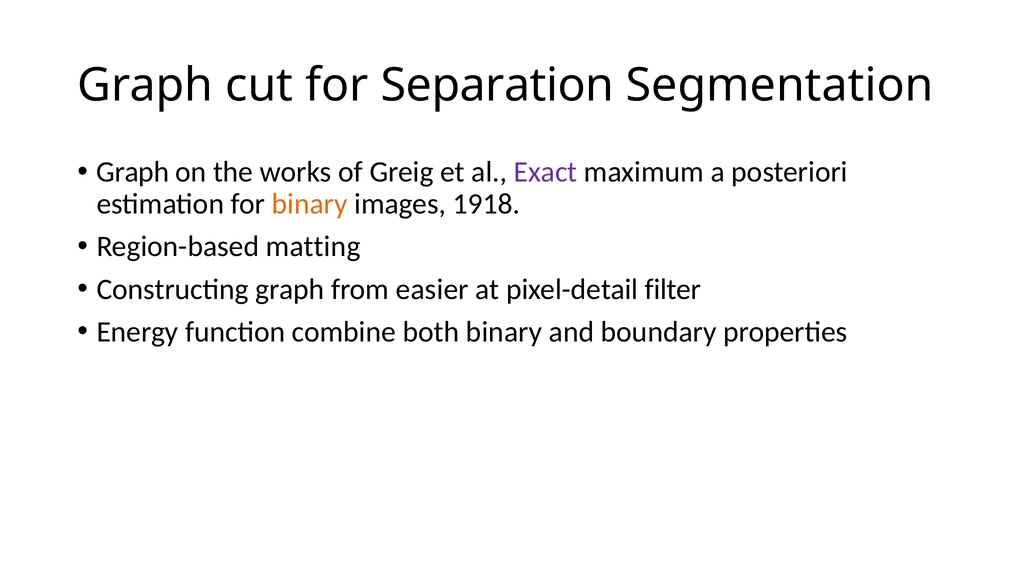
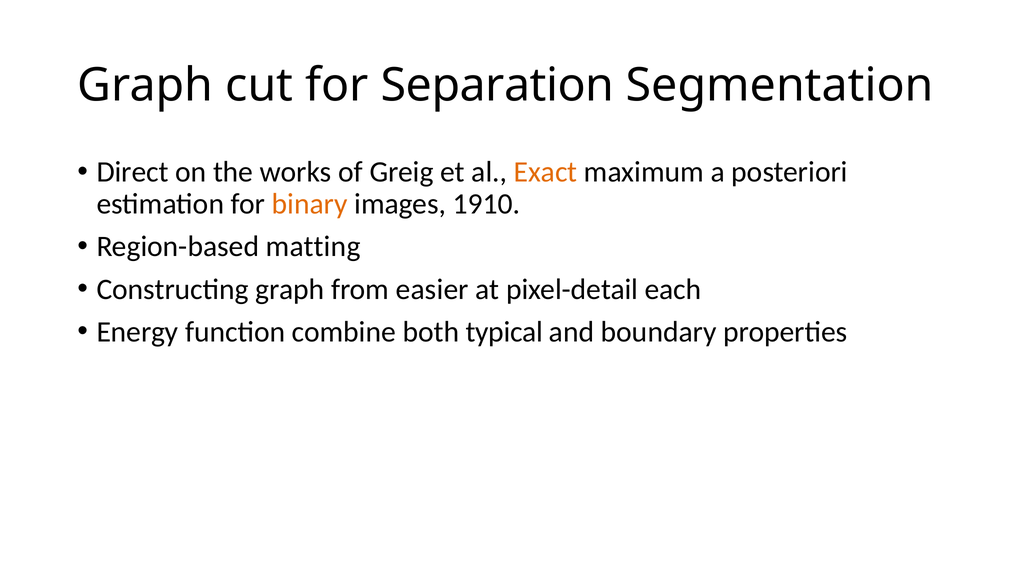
Graph at (133, 172): Graph -> Direct
Exact colour: purple -> orange
1918: 1918 -> 1910
filter: filter -> each
both binary: binary -> typical
